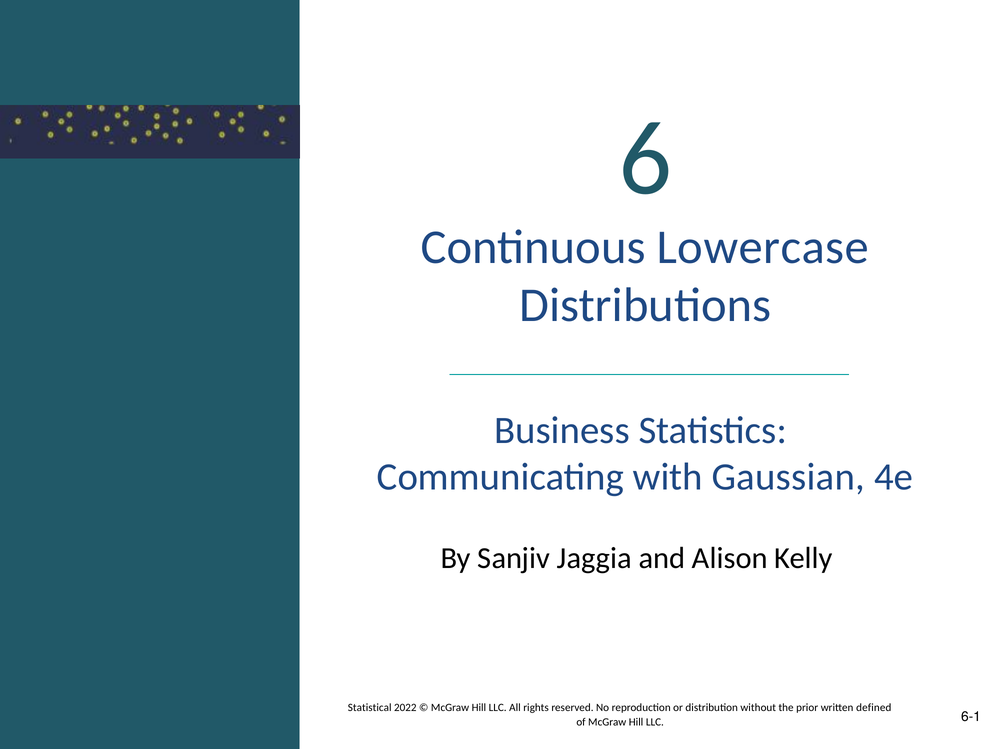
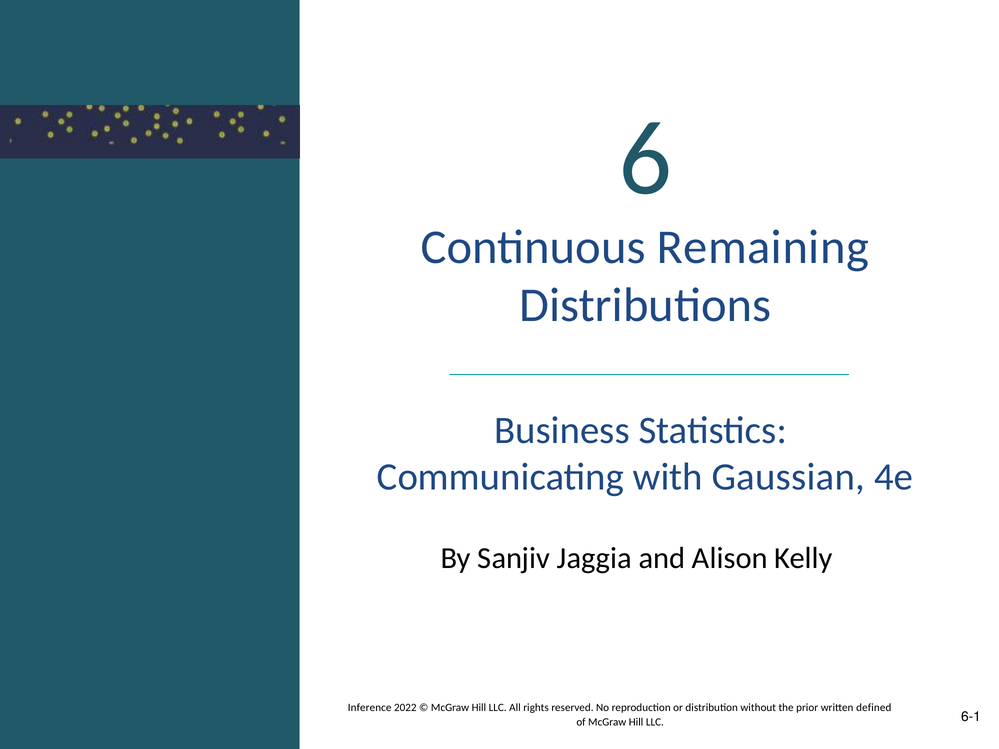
Lowercase: Lowercase -> Remaining
Statistical: Statistical -> Inference
